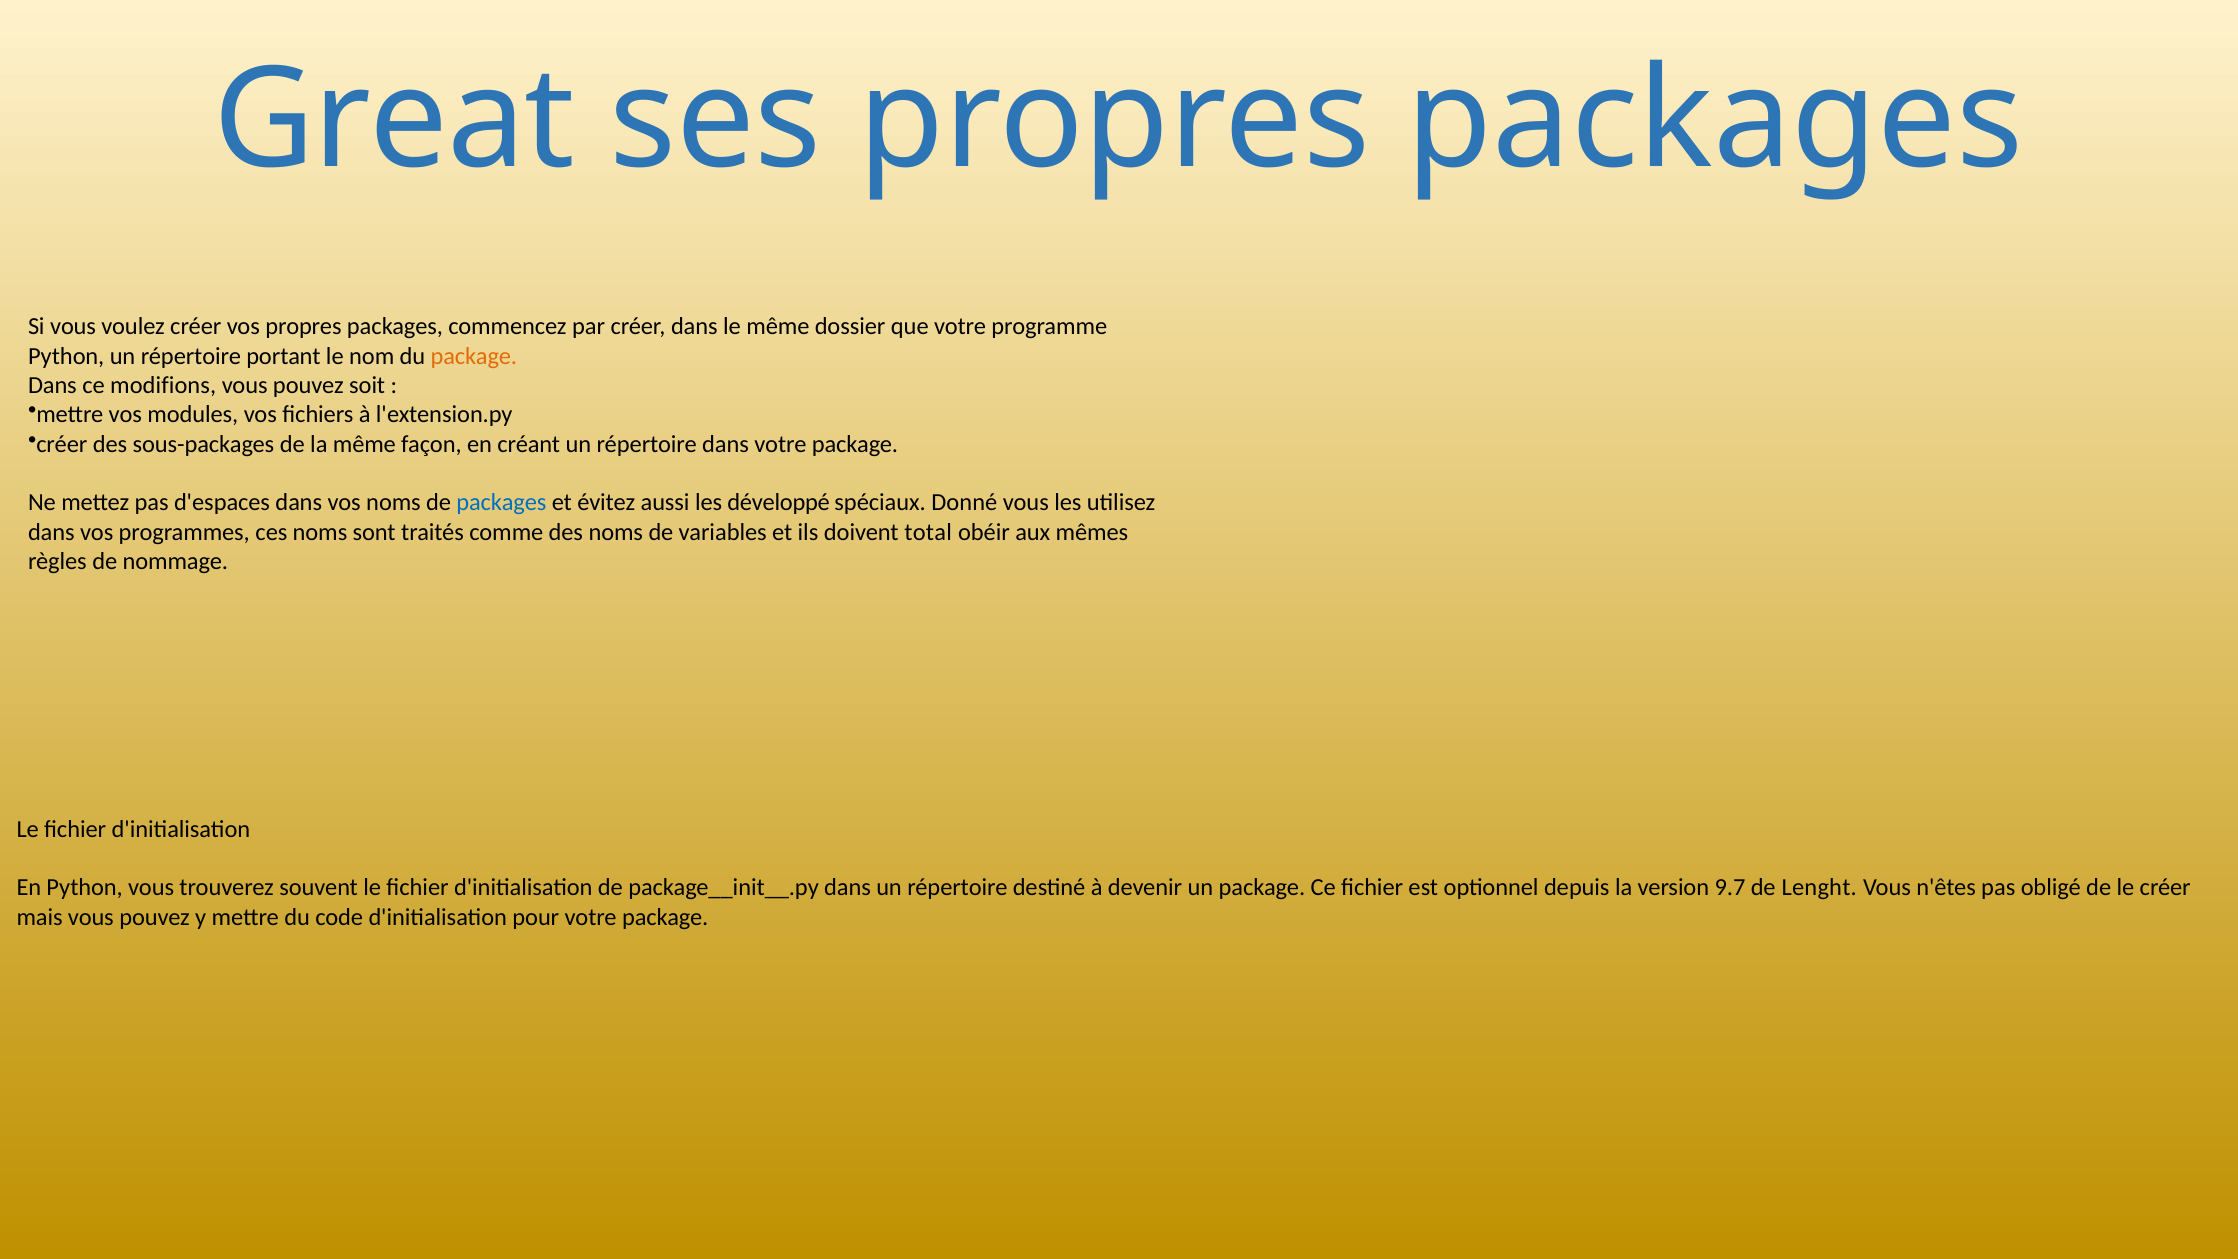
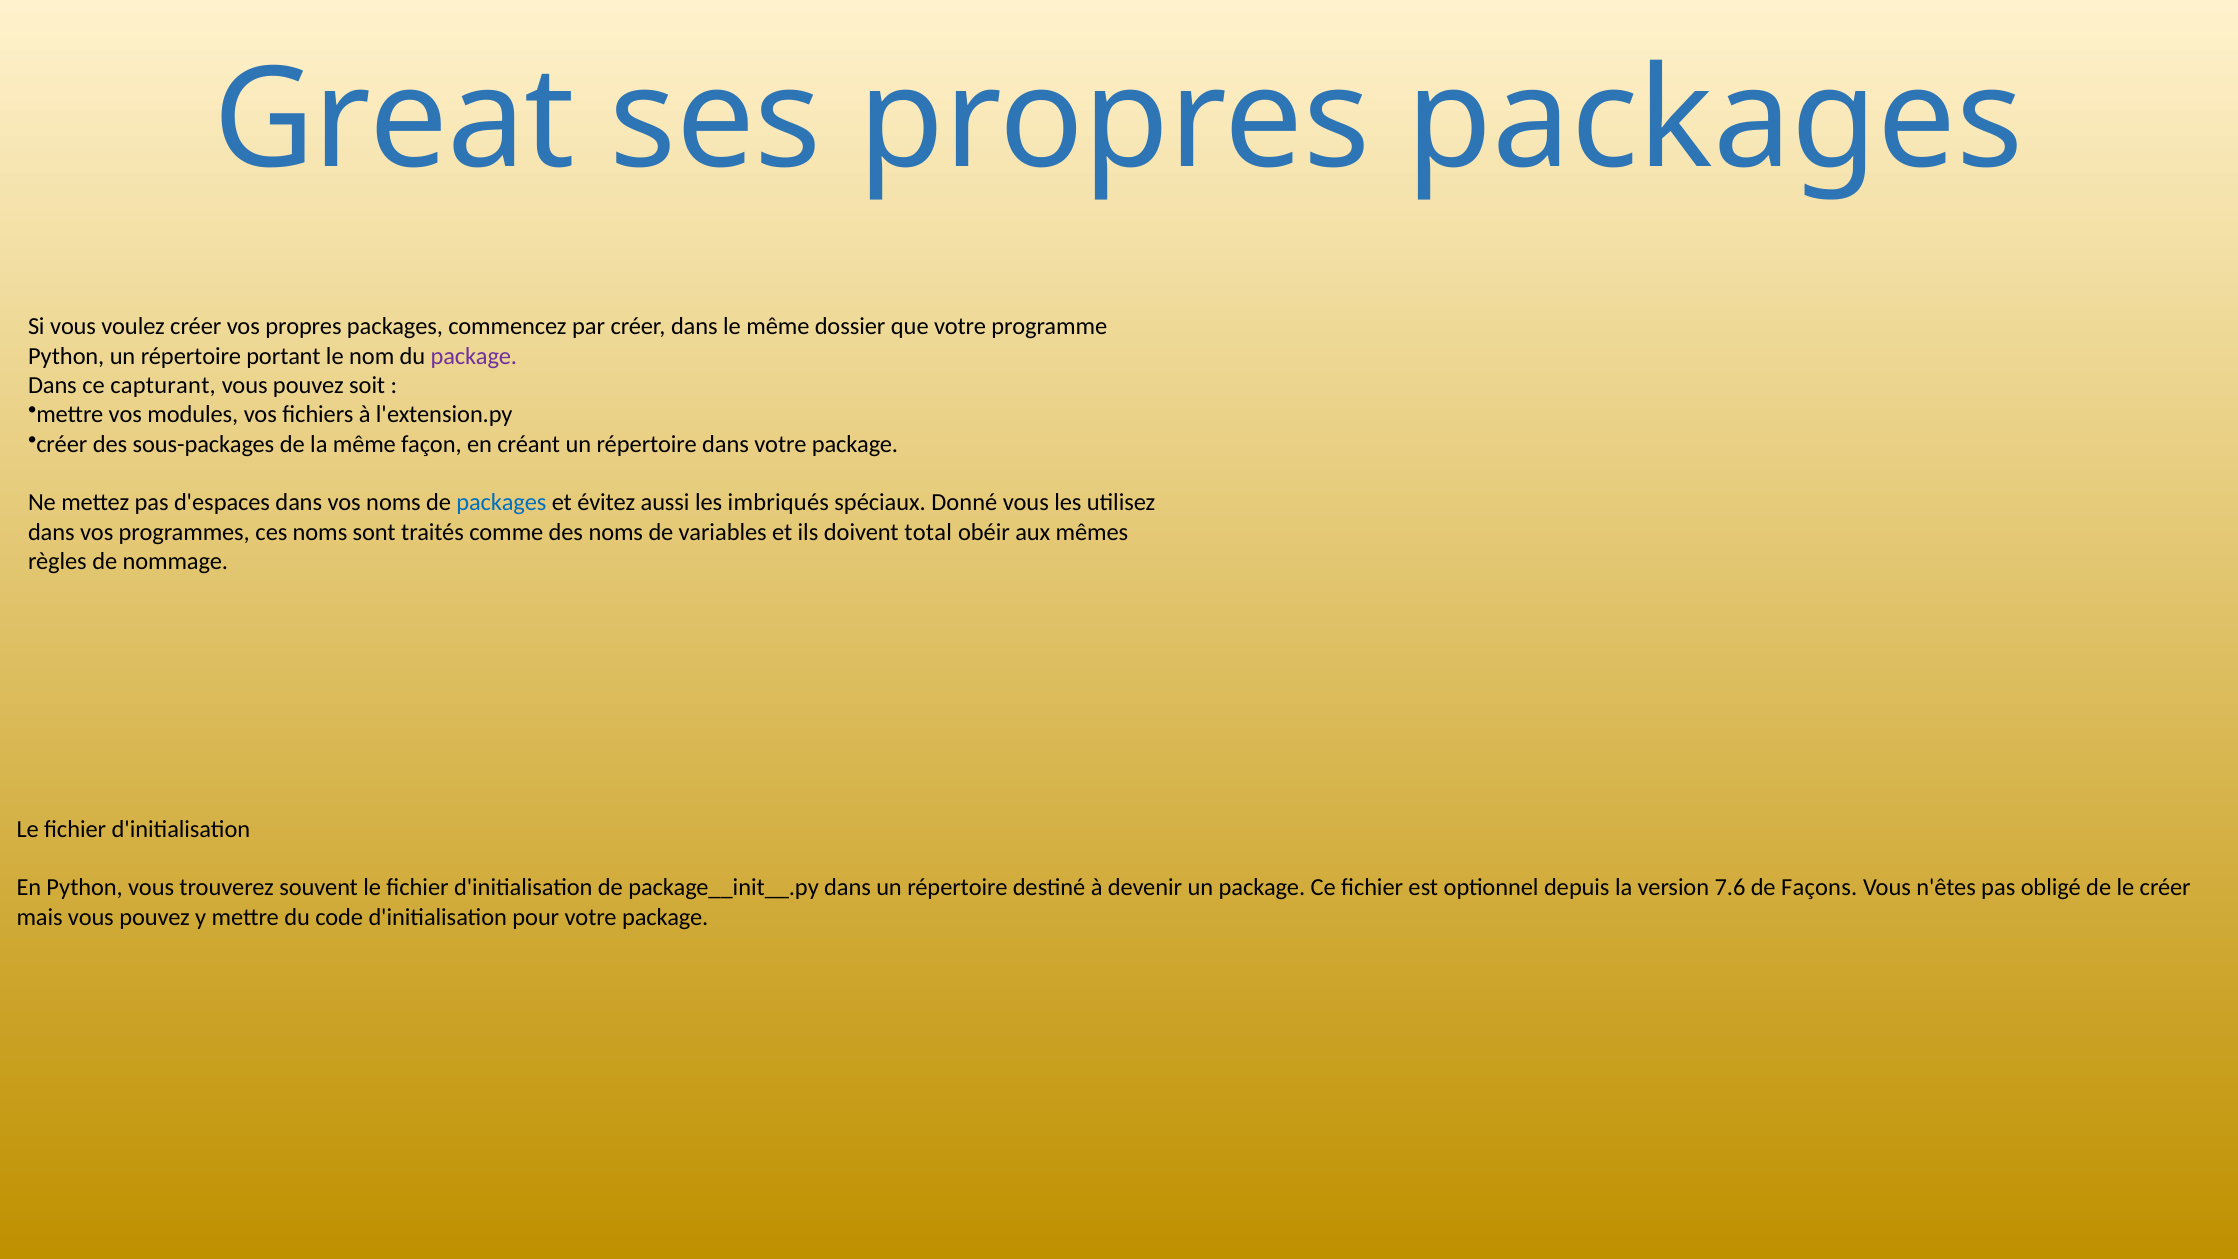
package at (474, 356) colour: orange -> purple
modifions: modifions -> capturant
développé: développé -> imbriqués
9.7: 9.7 -> 7.6
Lenght: Lenght -> Façons
